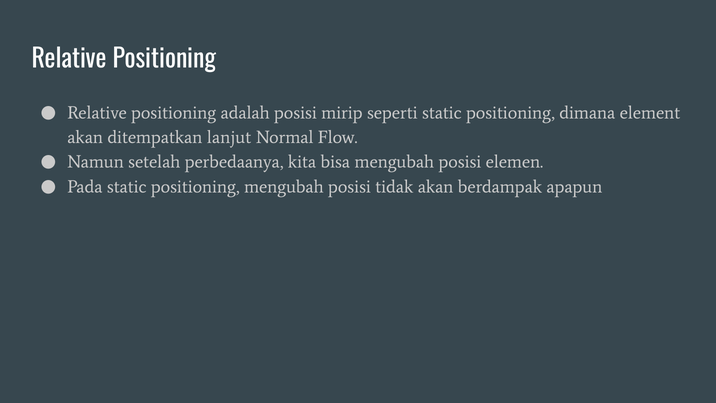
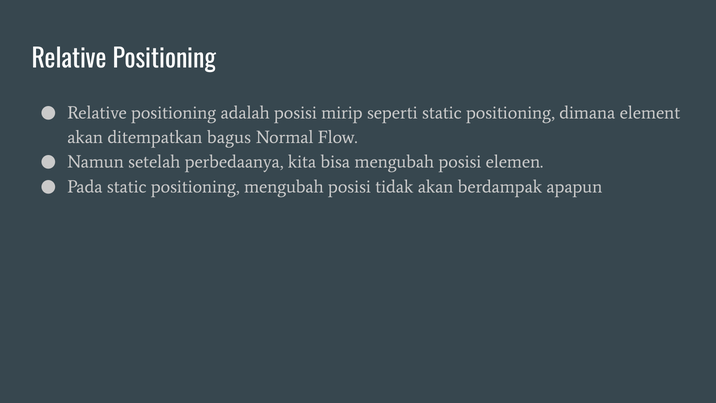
lanjut: lanjut -> bagus
